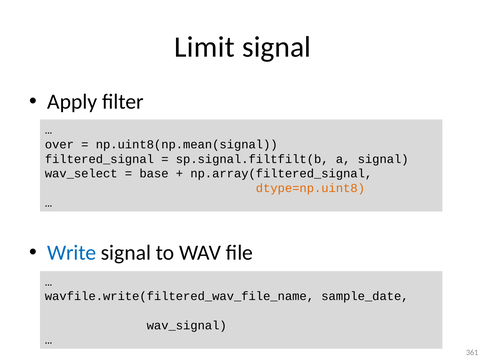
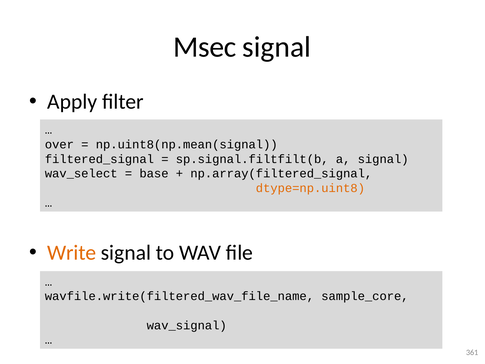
Limit: Limit -> Msec
Write colour: blue -> orange
sample_date: sample_date -> sample_core
